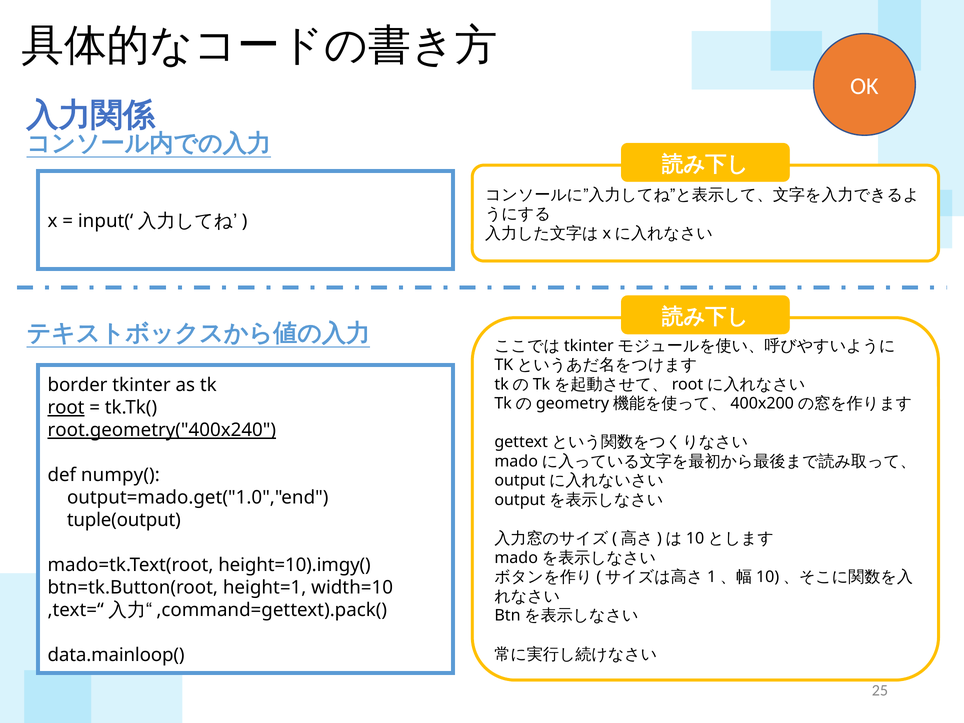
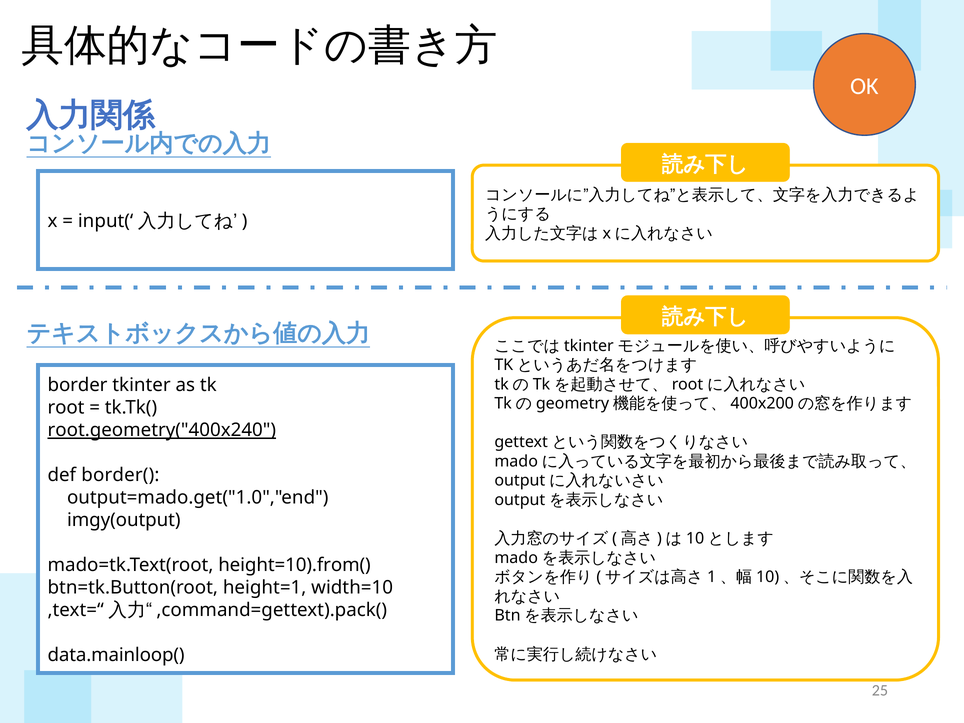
root underline: present -> none
numpy(: numpy( -> border(
tuple(output: tuple(output -> imgy(output
height=10).imgy(: height=10).imgy( -> height=10).from(
